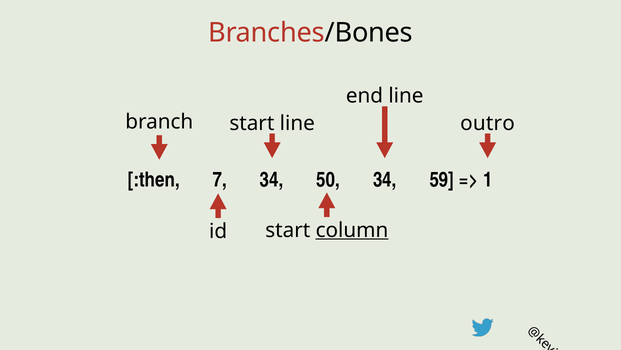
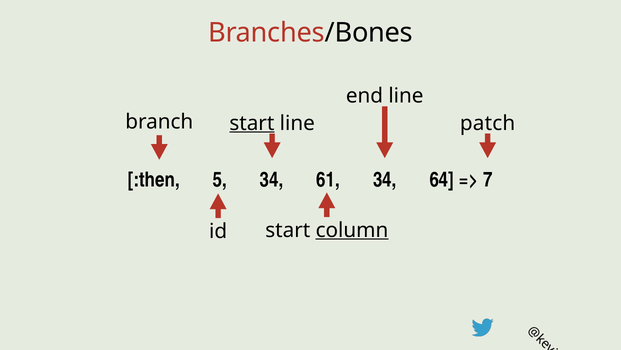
start at (252, 123) underline: none -> present
outro: outro -> patch
7: 7 -> 5
50: 50 -> 61
59: 59 -> 64
1: 1 -> 7
